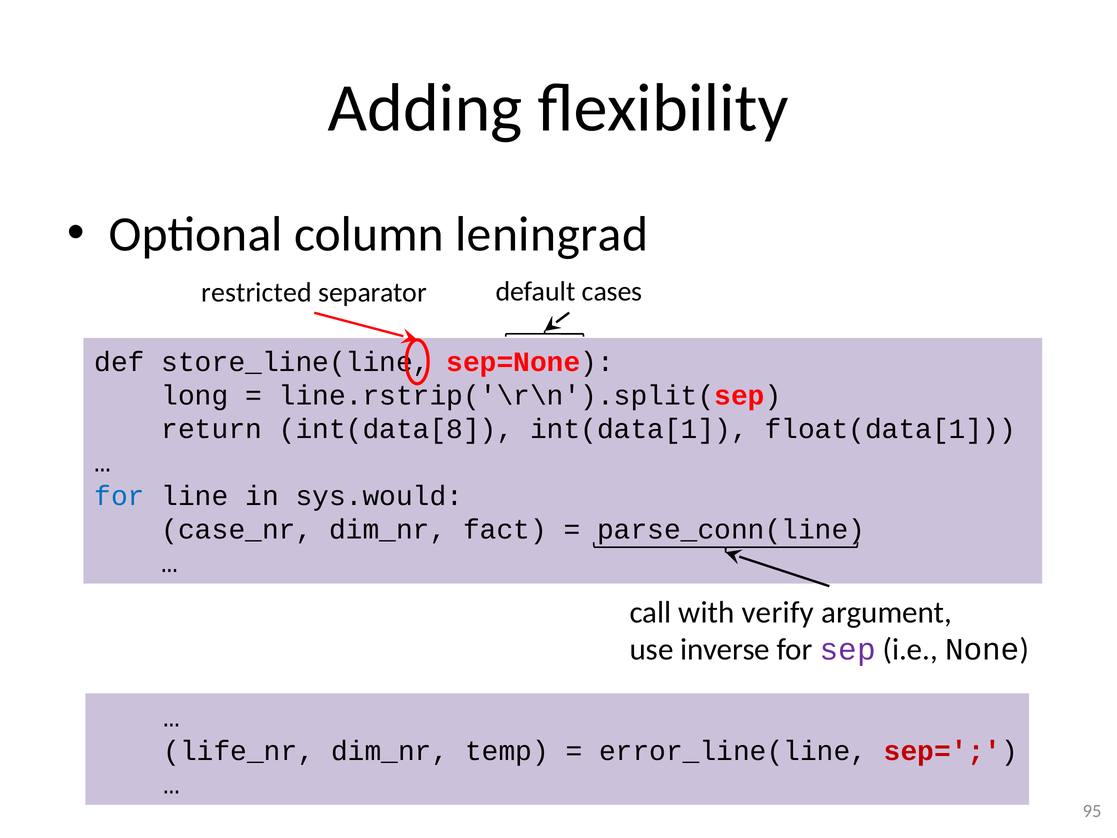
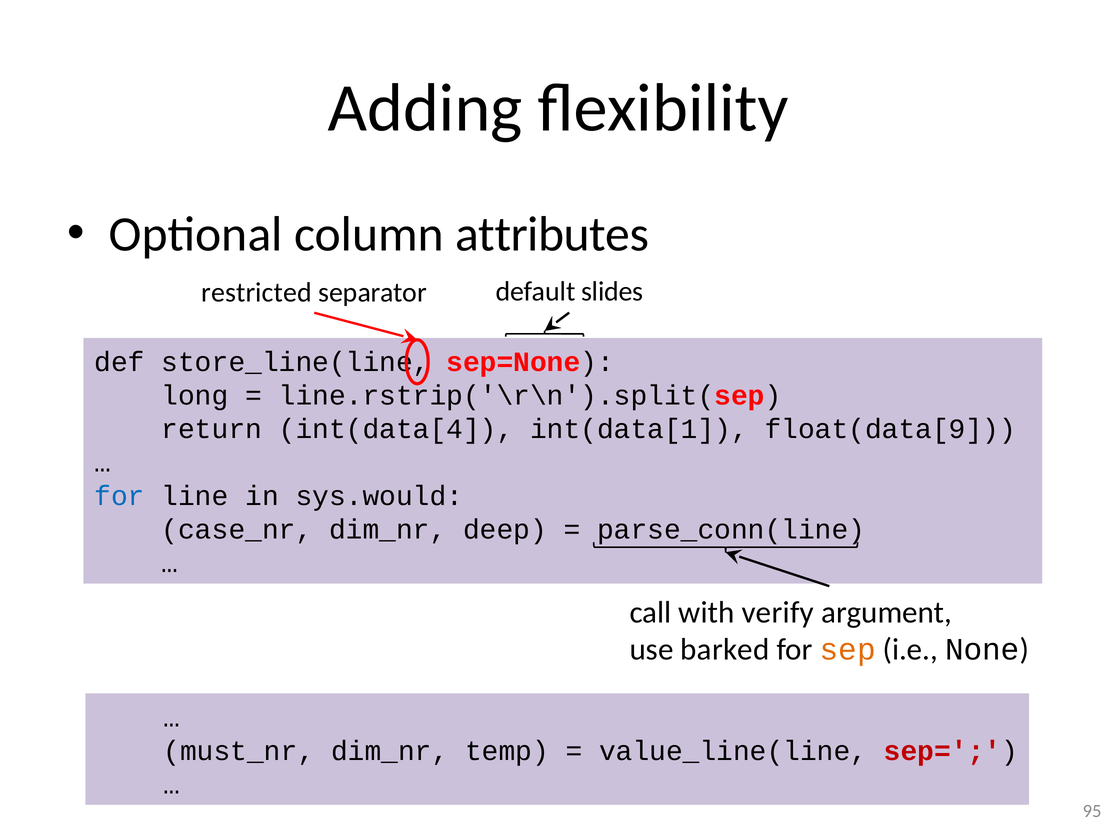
leningrad: leningrad -> attributes
cases: cases -> slides
int(data[8: int(data[8 -> int(data[4
float(data[1: float(data[1 -> float(data[9
fact: fact -> deep
inverse: inverse -> barked
sep colour: purple -> orange
life_nr: life_nr -> must_nr
error_line(line: error_line(line -> value_line(line
